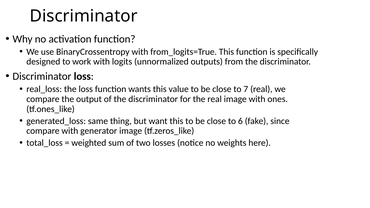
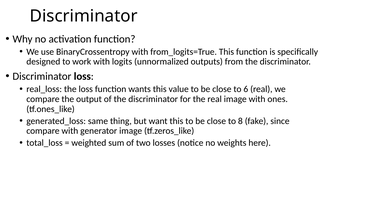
7: 7 -> 6
6: 6 -> 8
